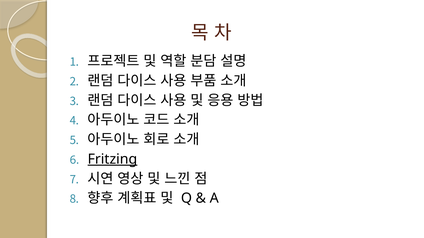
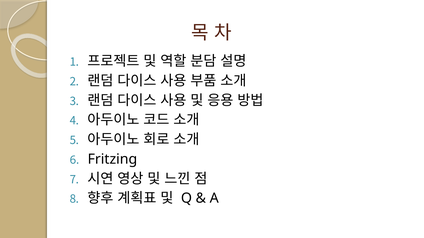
Fritzing underline: present -> none
